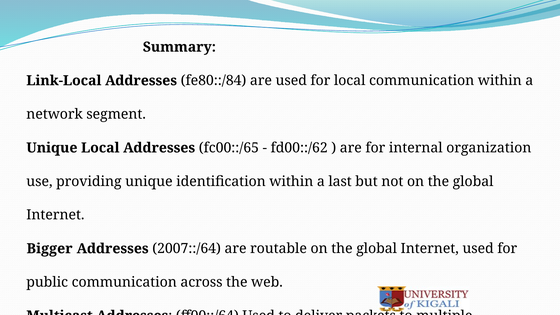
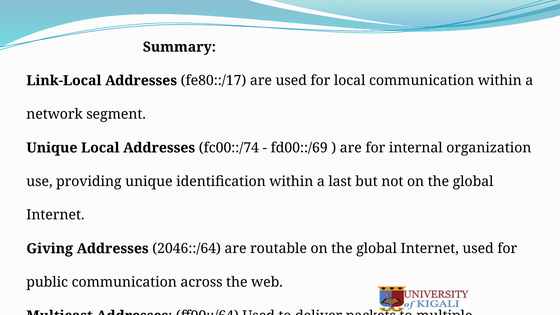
fe80::/84: fe80::/84 -> fe80::/17
fc00::/65: fc00::/65 -> fc00::/74
fd00::/62: fd00::/62 -> fd00::/69
Bigger: Bigger -> Giving
2007::/64: 2007::/64 -> 2046::/64
